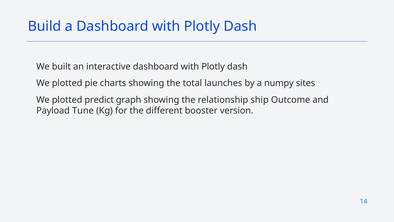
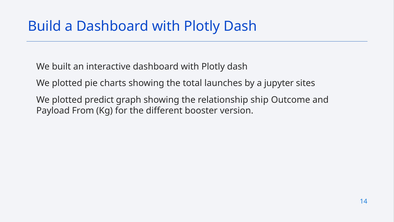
numpy: numpy -> jupyter
Tune: Tune -> From
